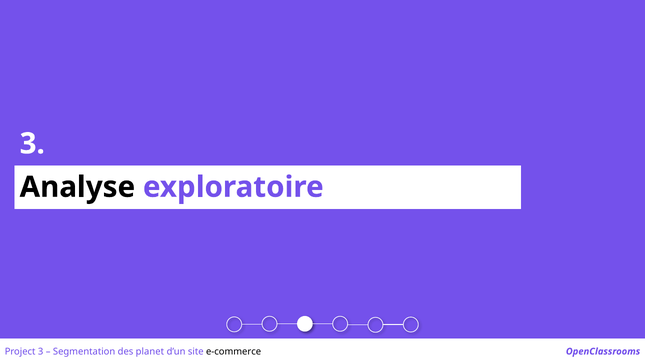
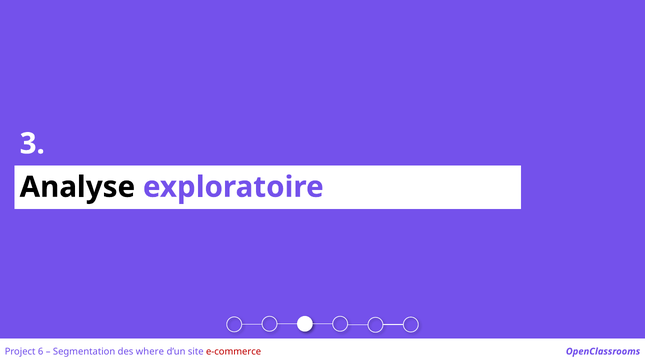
Project 3: 3 -> 6
planet: planet -> where
e-commerce colour: black -> red
